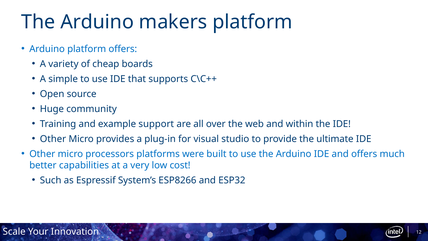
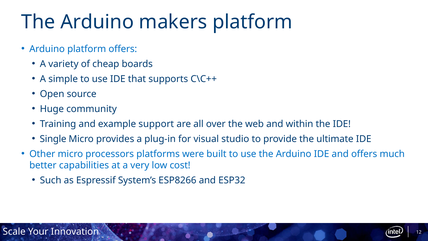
Other at (53, 139): Other -> Single
